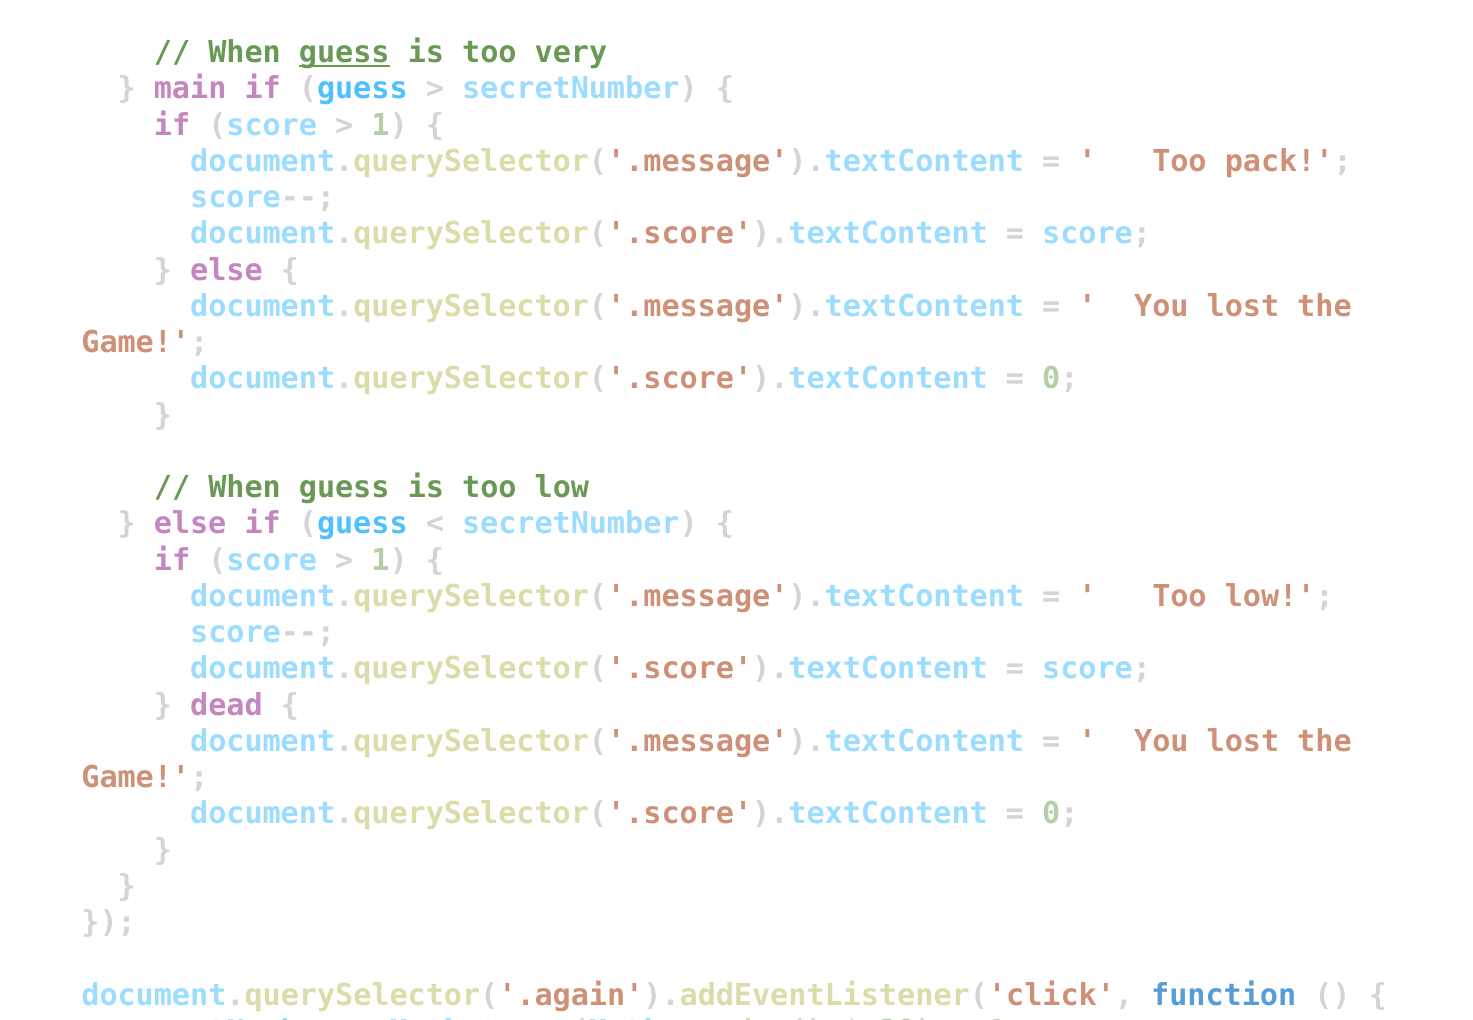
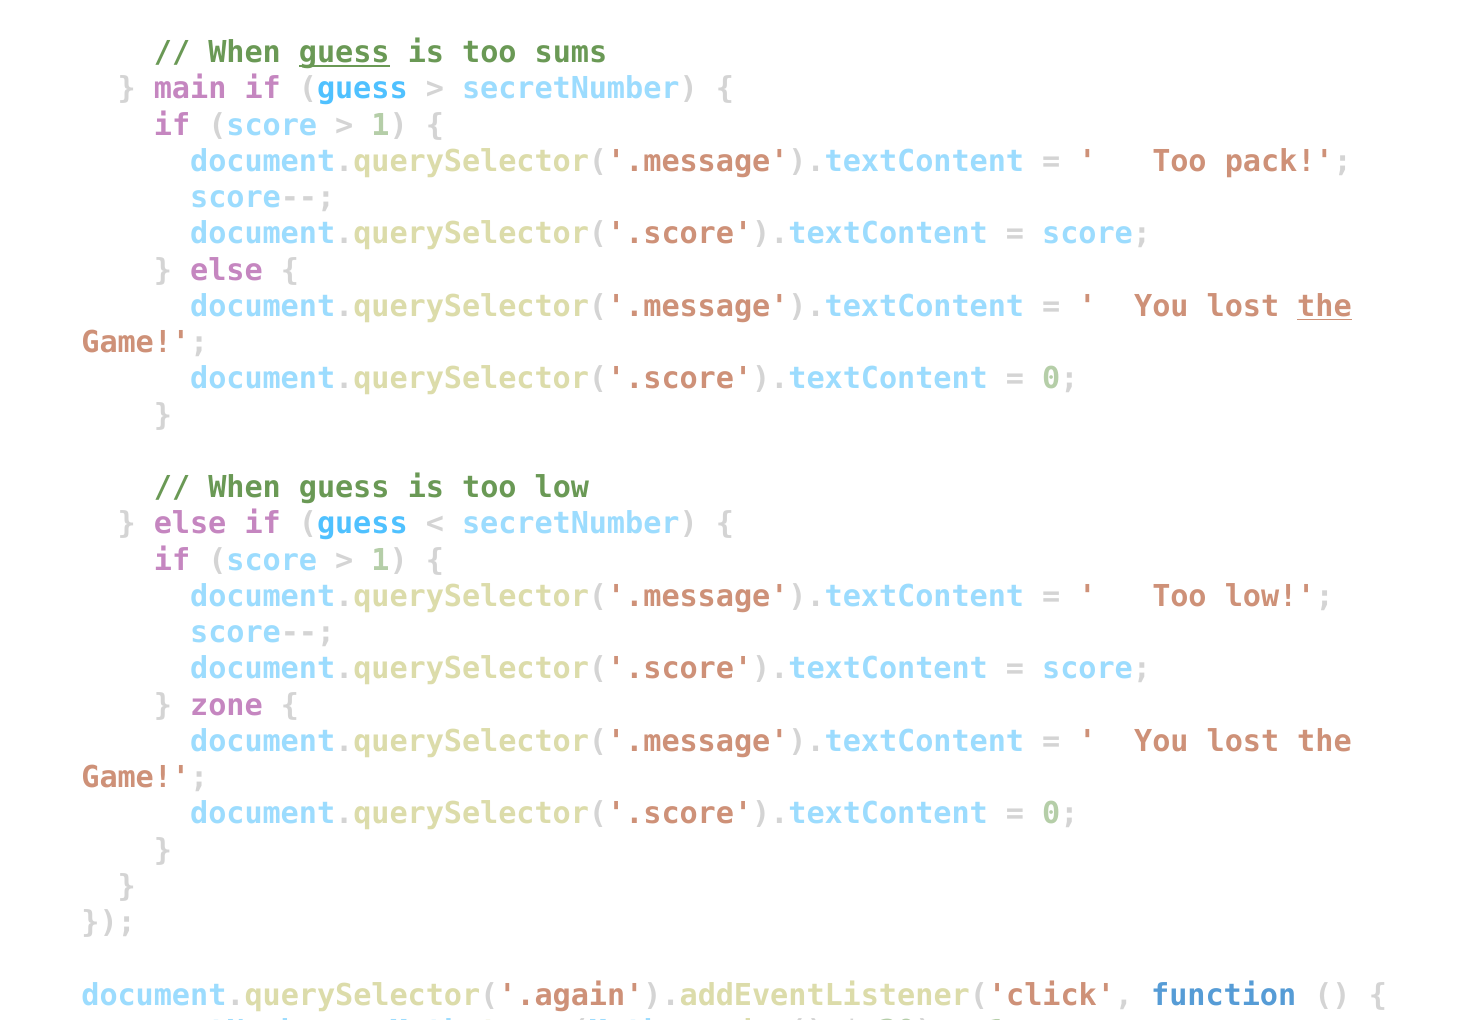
very: very -> sums
the at (1324, 306) underline: none -> present
dead: dead -> zone
